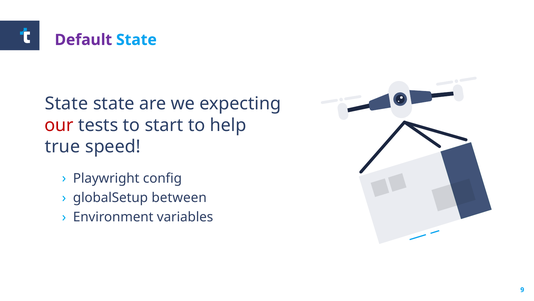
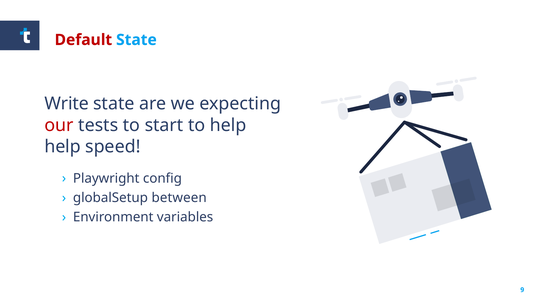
Default colour: purple -> red
State at (66, 104): State -> Write
true at (62, 146): true -> help
